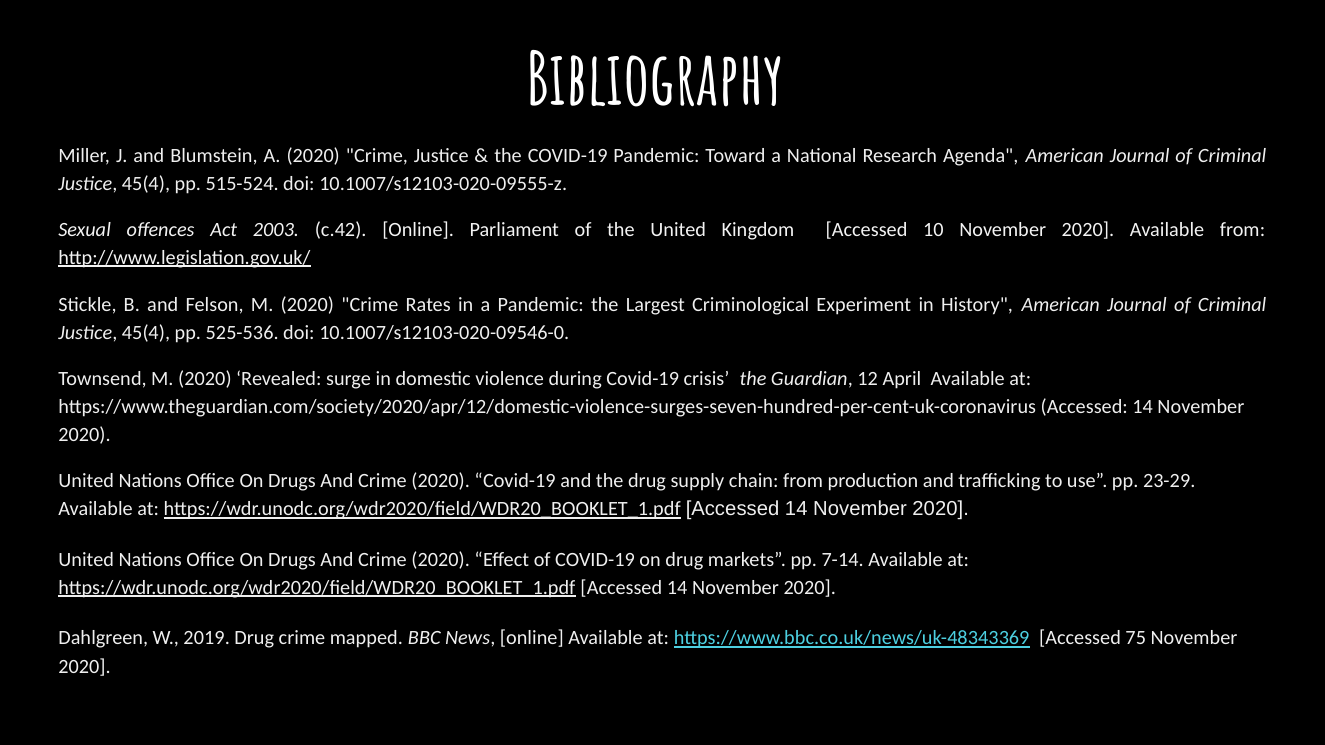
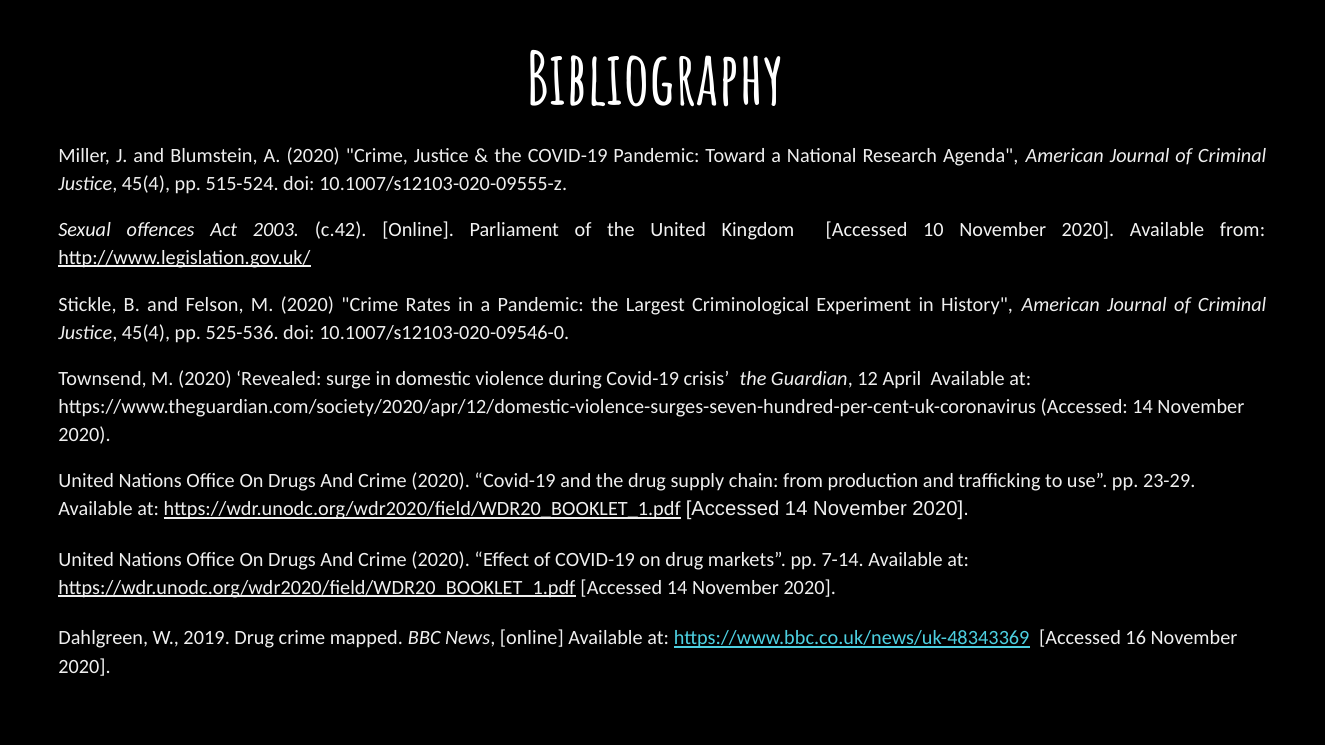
75: 75 -> 16
